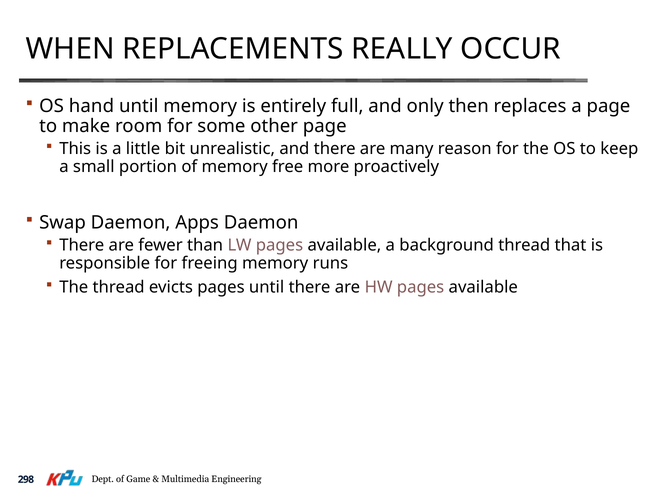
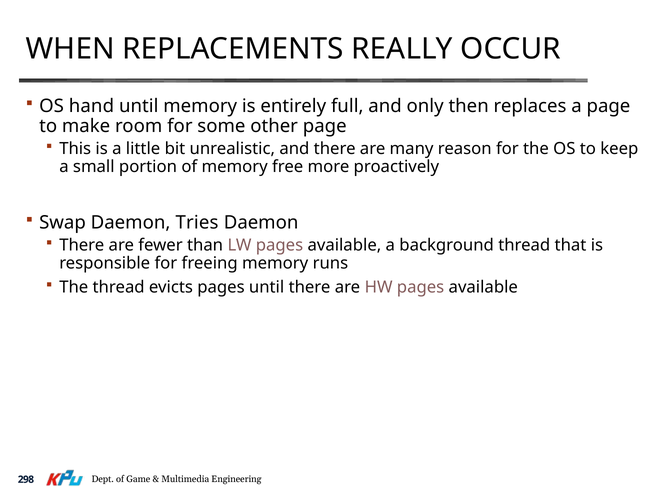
Apps: Apps -> Tries
